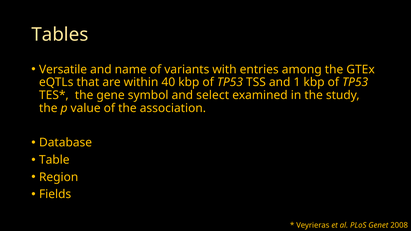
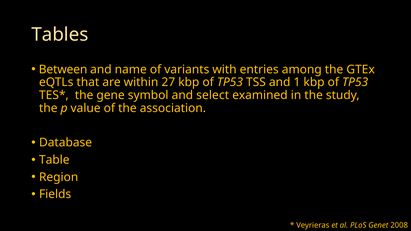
Versatile: Versatile -> Between
40: 40 -> 27
